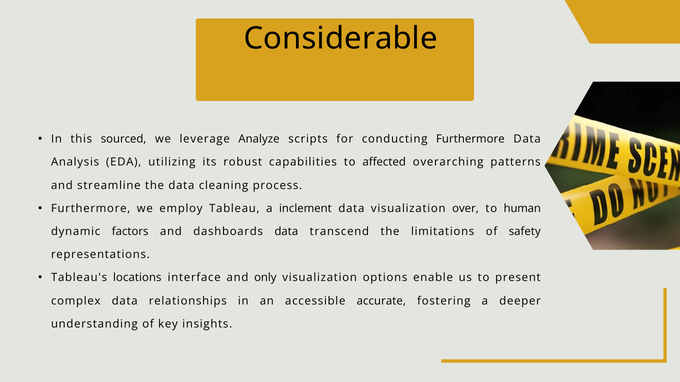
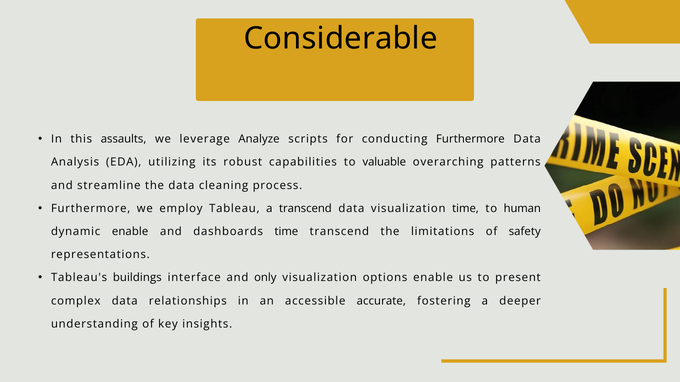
sourced: sourced -> assaults
affected: affected -> valuable
a inclement: inclement -> transcend
visualization over: over -> time
dynamic factors: factors -> enable
dashboards data: data -> time
locations: locations -> buildings
